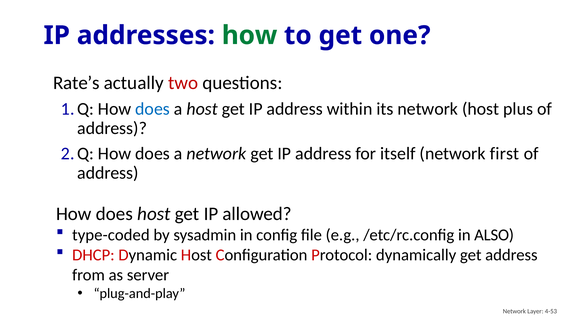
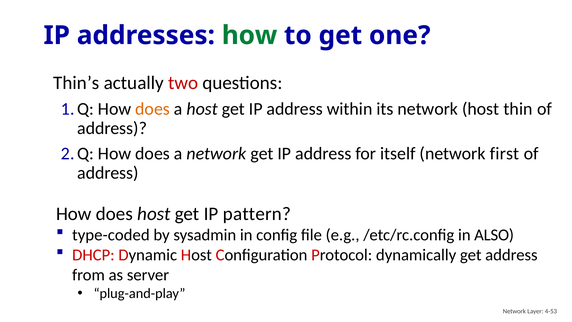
Rate’s: Rate’s -> Thin’s
does at (153, 109) colour: blue -> orange
plus: plus -> thin
allowed: allowed -> pattern
